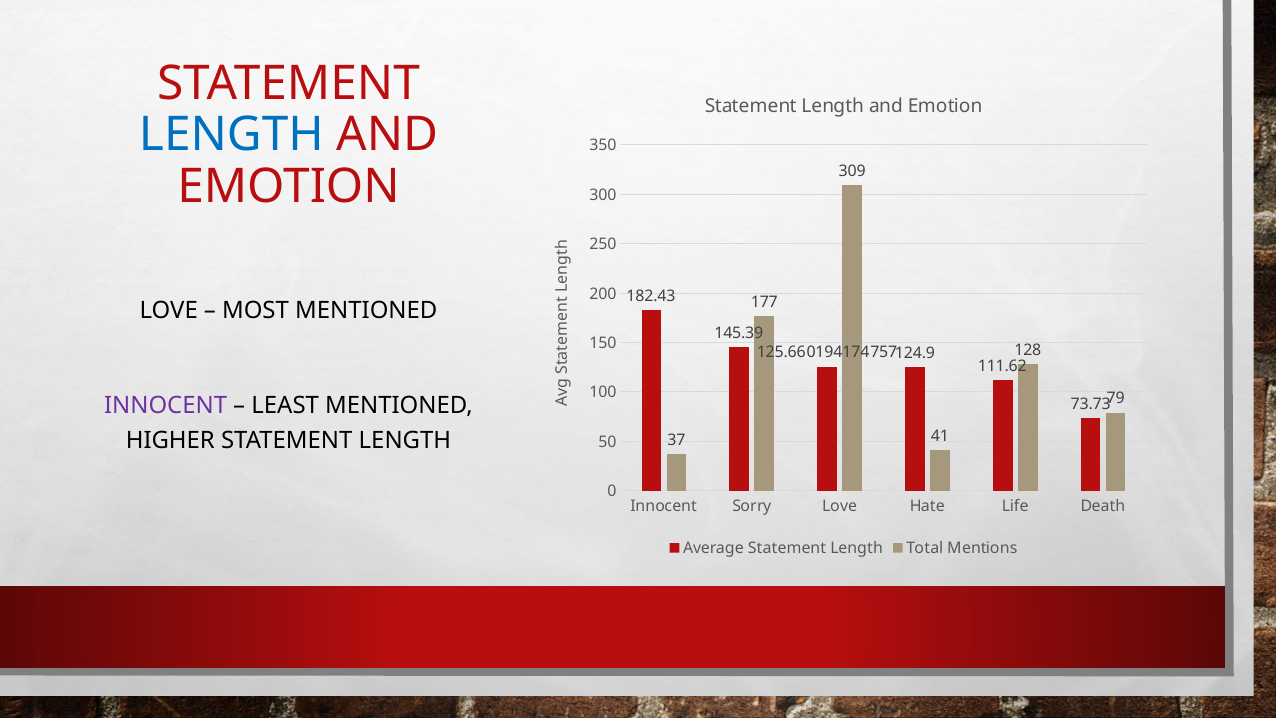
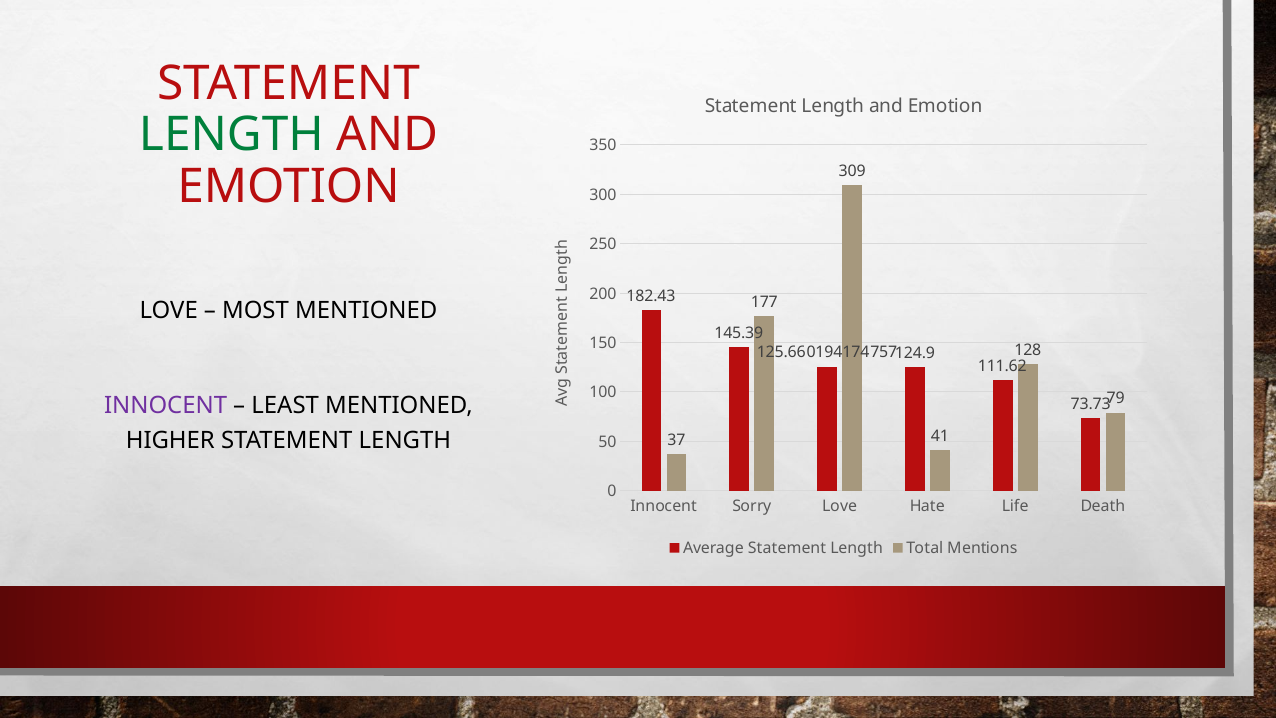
LENGTH at (231, 135) colour: blue -> green
